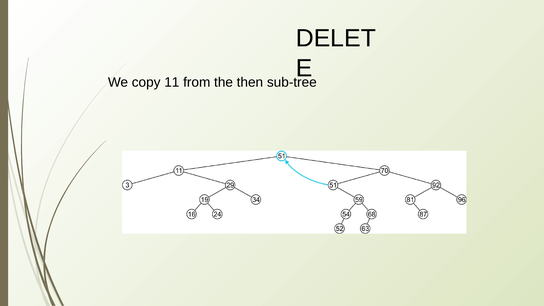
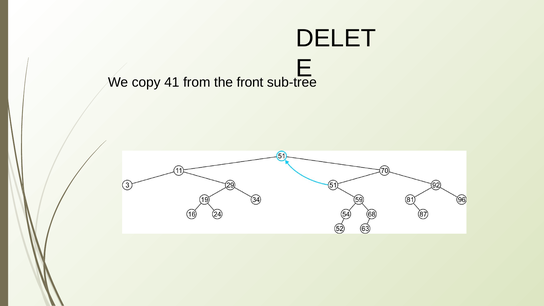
11: 11 -> 41
then: then -> front
